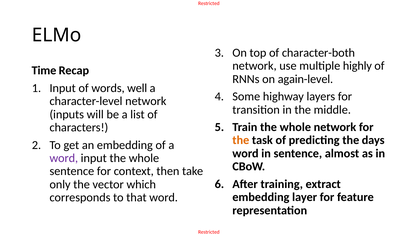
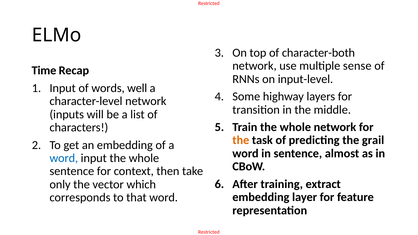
highly: highly -> sense
again-level: again-level -> input-level
days: days -> grail
word at (64, 158) colour: purple -> blue
